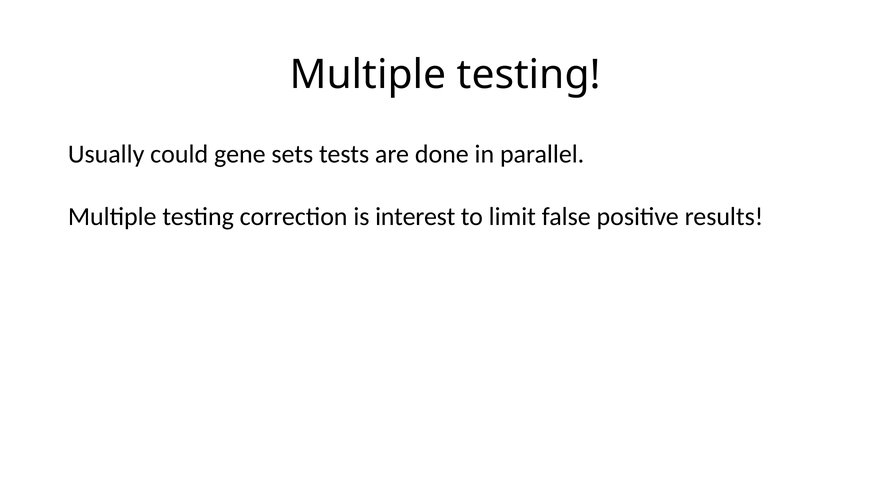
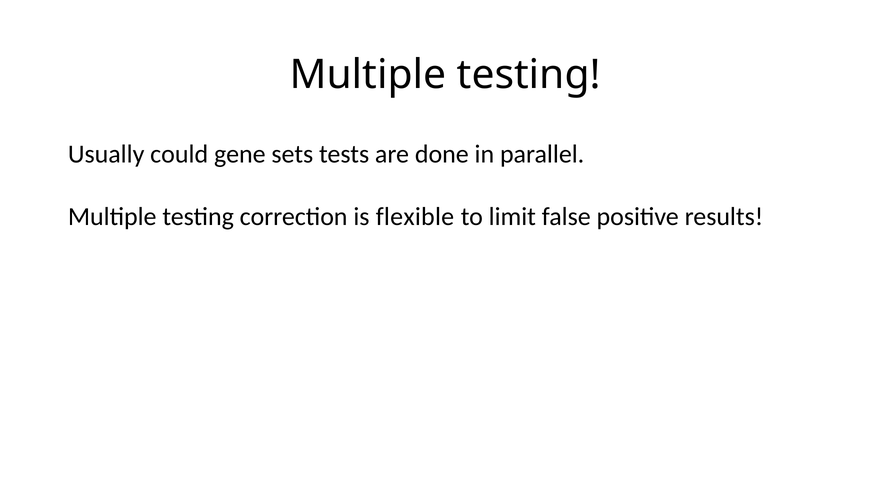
interest: interest -> flexible
